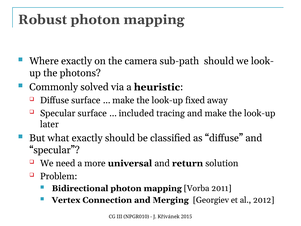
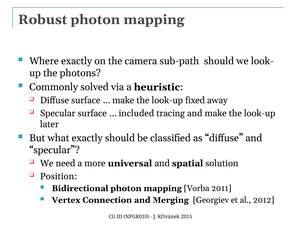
return: return -> spatial
Problem: Problem -> Position
